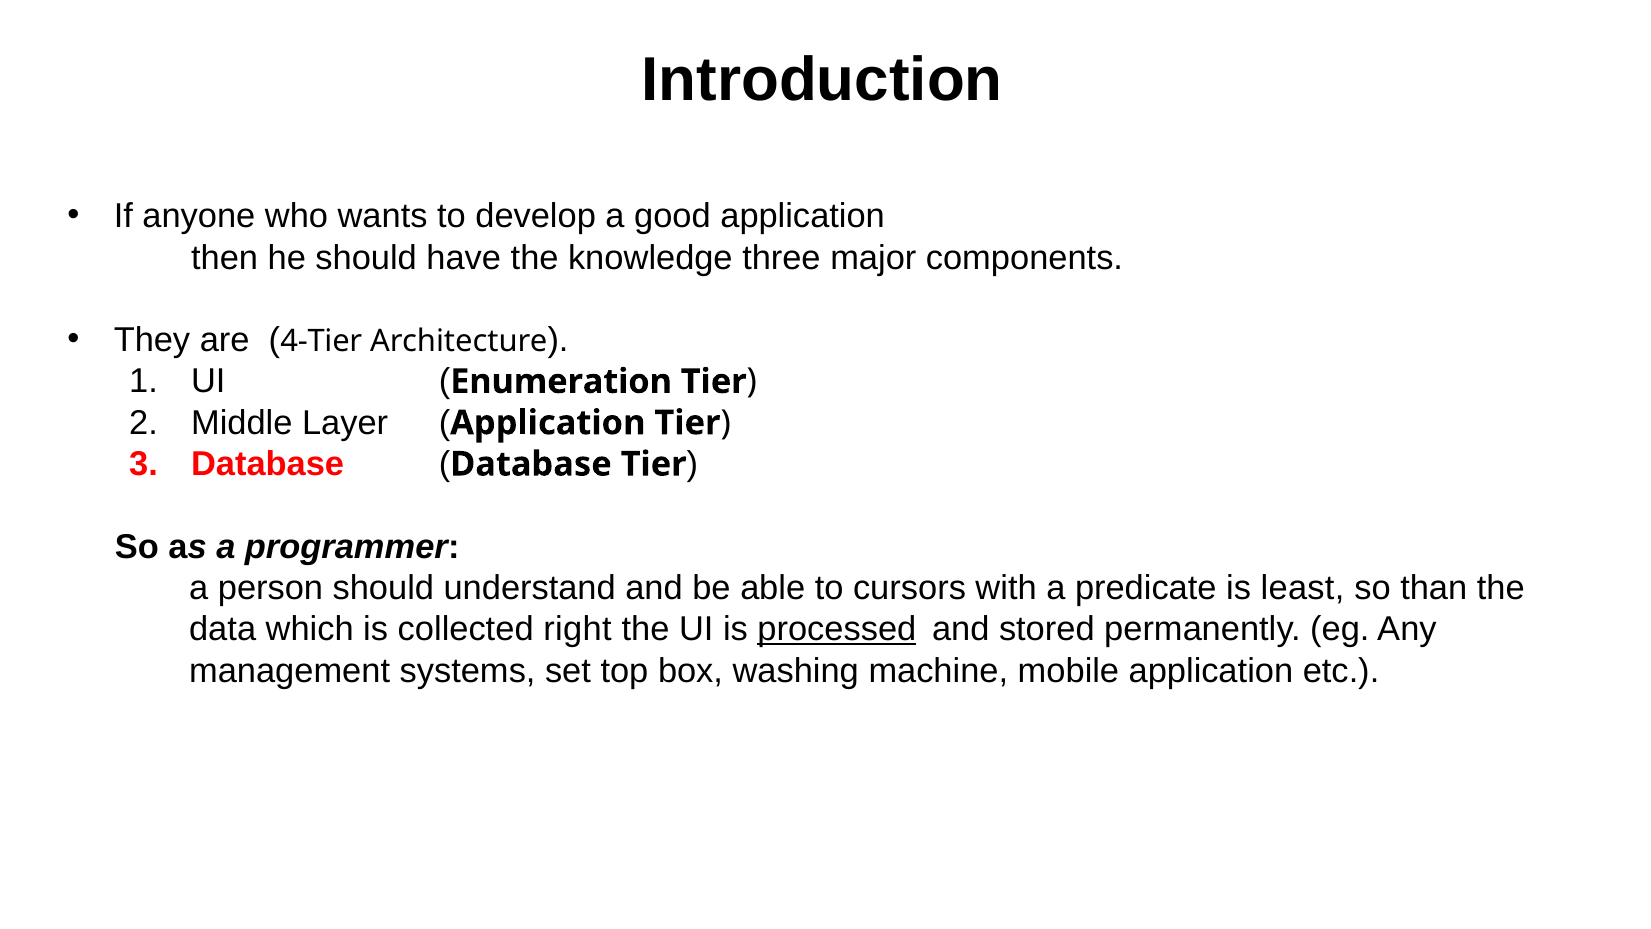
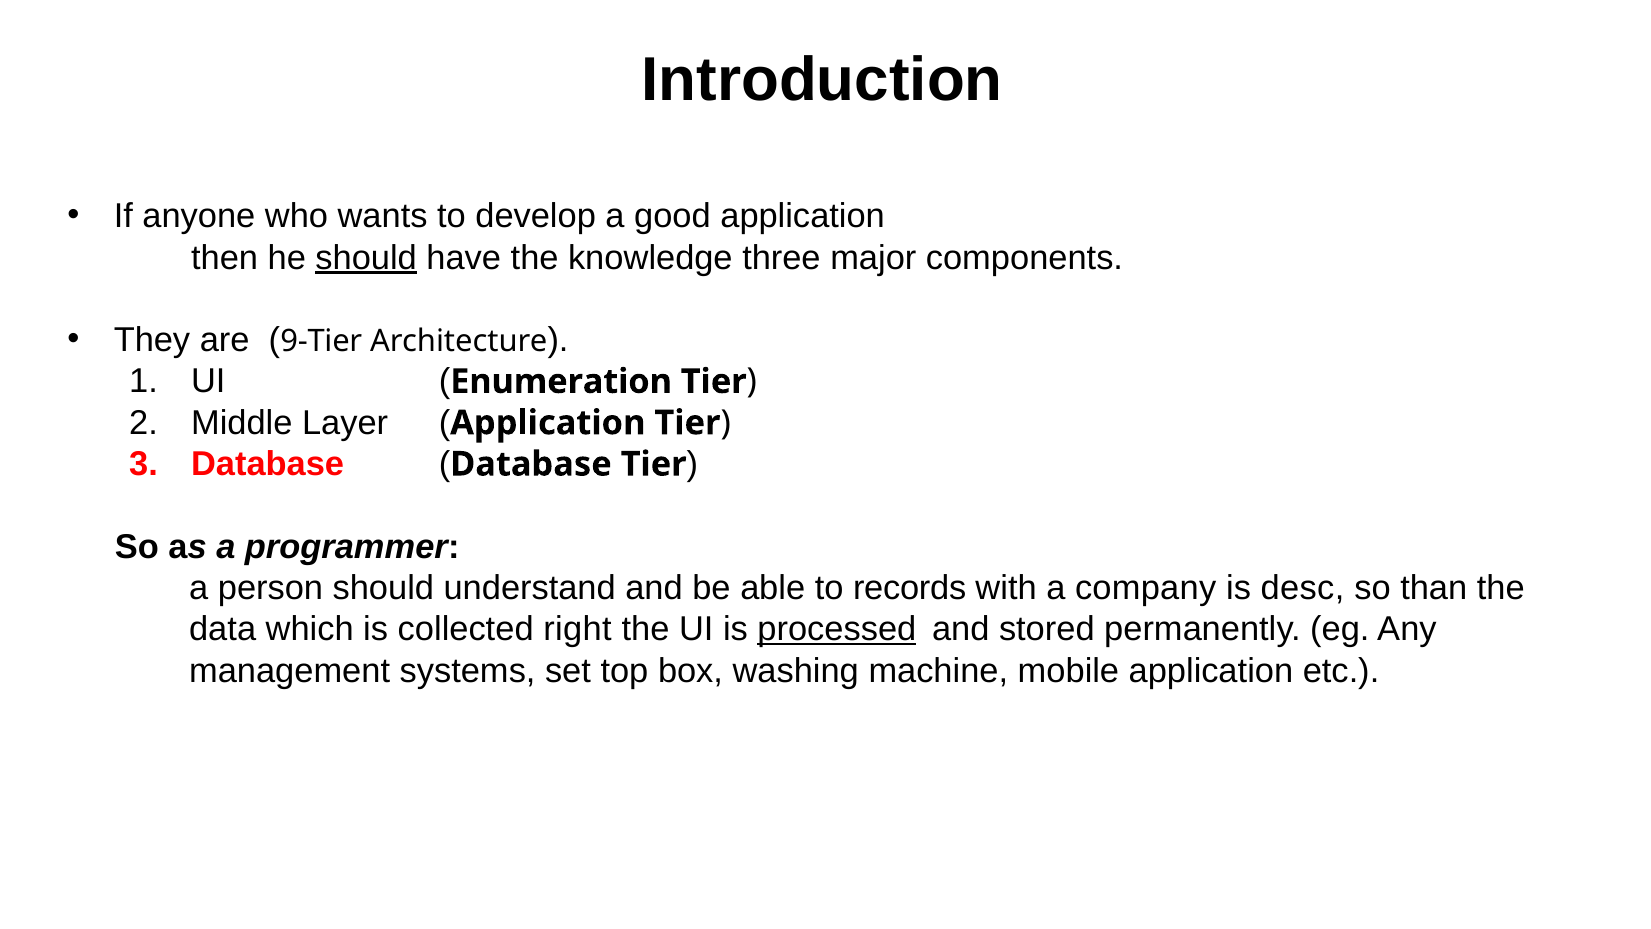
should at (366, 258) underline: none -> present
4-Tier: 4-Tier -> 9-Tier
cursors: cursors -> records
predicate: predicate -> company
least: least -> desc
